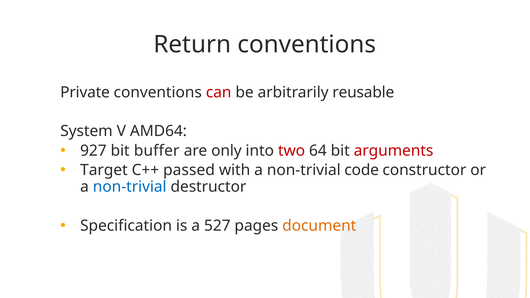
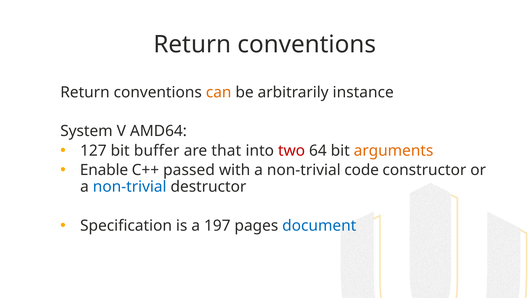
Private at (85, 92): Private -> Return
can colour: red -> orange
reusable: reusable -> instance
927: 927 -> 127
only: only -> that
arguments colour: red -> orange
Target: Target -> Enable
527: 527 -> 197
document colour: orange -> blue
